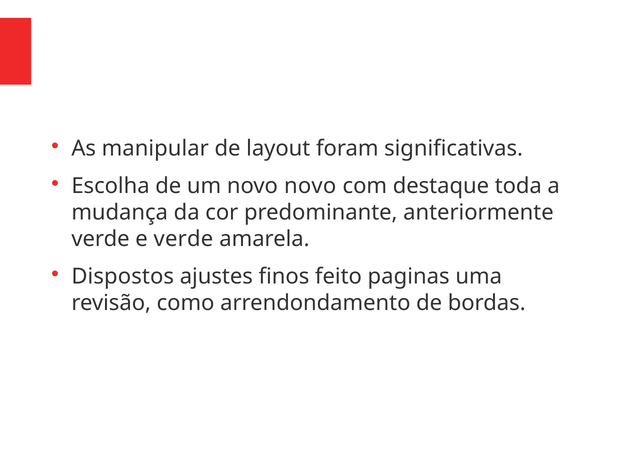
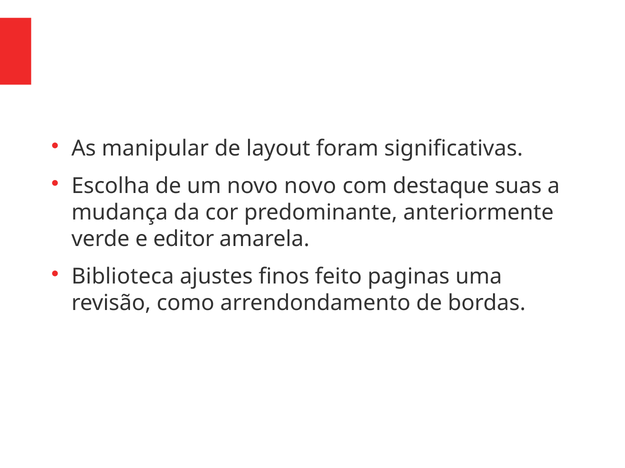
toda: toda -> suas
e verde: verde -> editor
Dispostos: Dispostos -> Biblioteca
